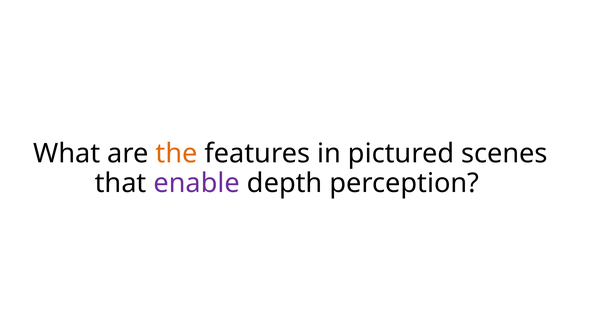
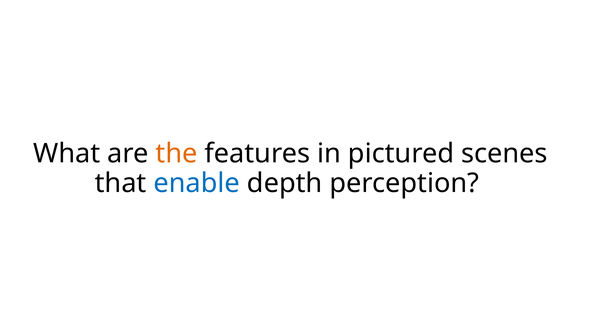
enable colour: purple -> blue
